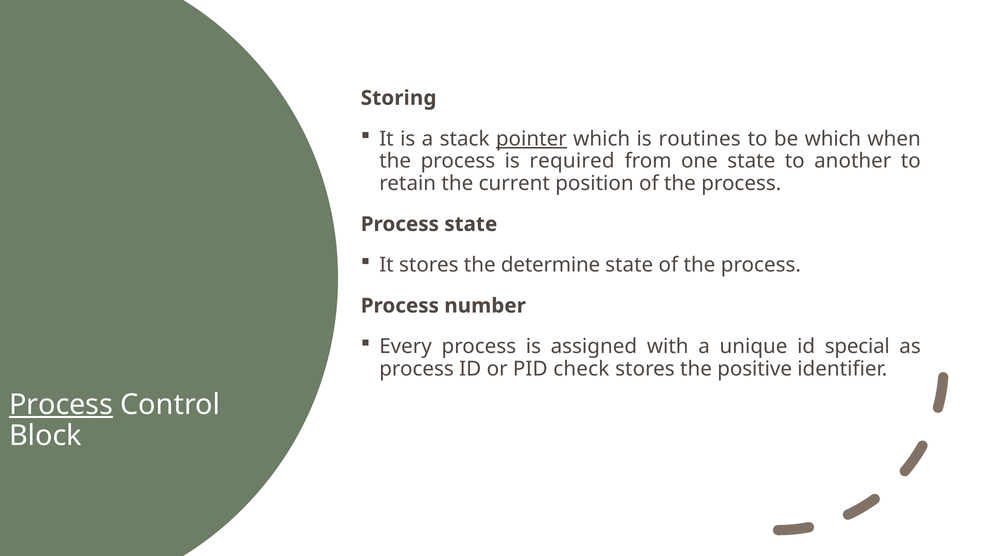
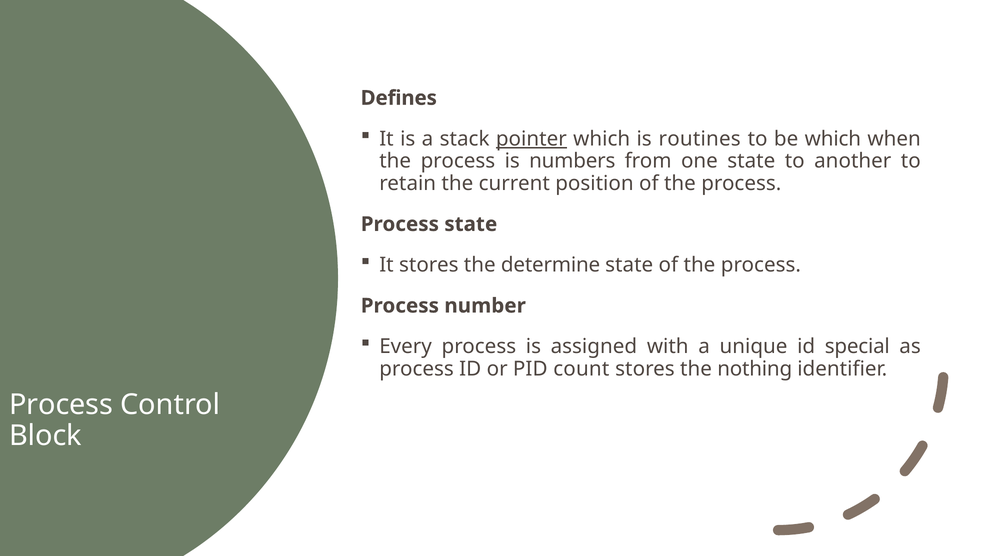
Storing: Storing -> Defines
required: required -> numbers
check: check -> count
positive: positive -> nothing
Process at (61, 405) underline: present -> none
